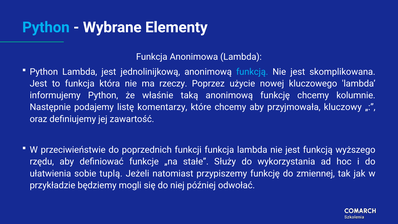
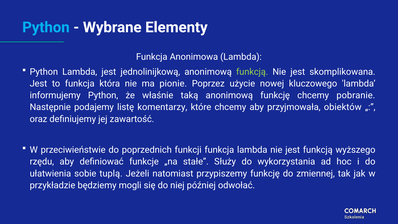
funkcją at (252, 72) colour: light blue -> light green
rzeczy: rzeczy -> pionie
kolumnie: kolumnie -> pobranie
kluczowy: kluczowy -> obiektów
